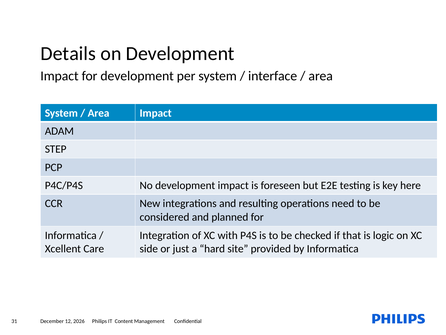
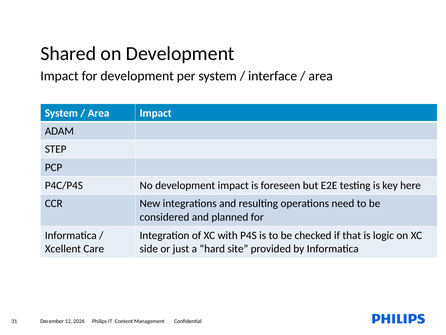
Details: Details -> Shared
